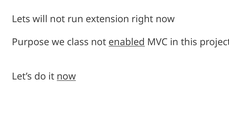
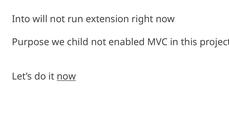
Lets: Lets -> Into
class: class -> child
enabled underline: present -> none
